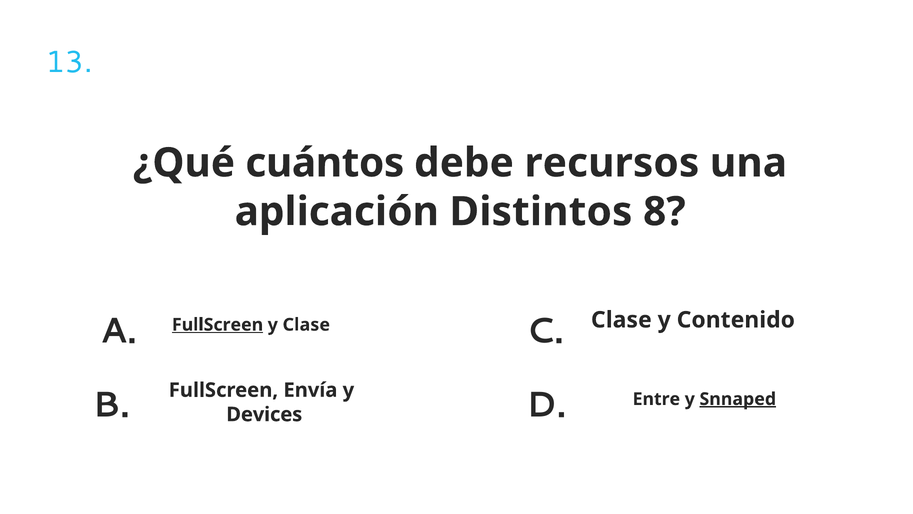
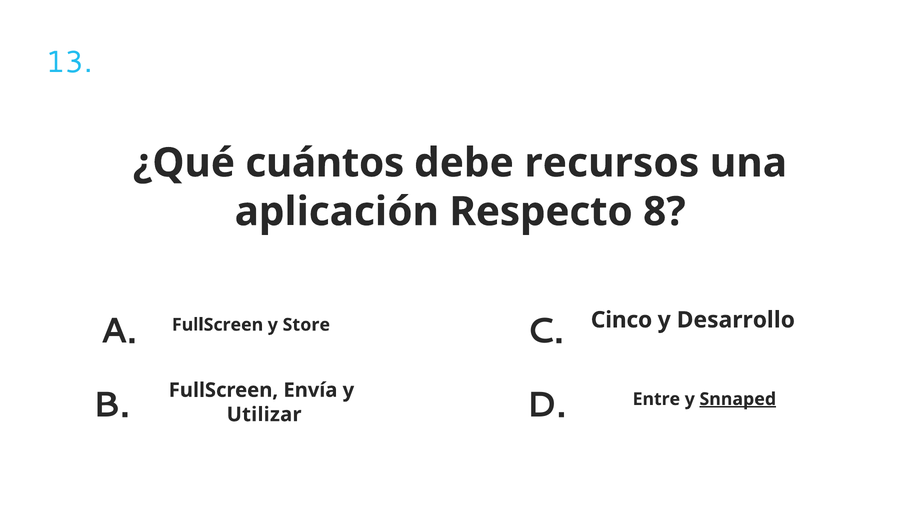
Distintos: Distintos -> Respecto
FullScreen at (218, 325) underline: present -> none
y Clase: Clase -> Store
C Clase: Clase -> Cinco
Contenido: Contenido -> Desarrollo
Devices: Devices -> Utilizar
